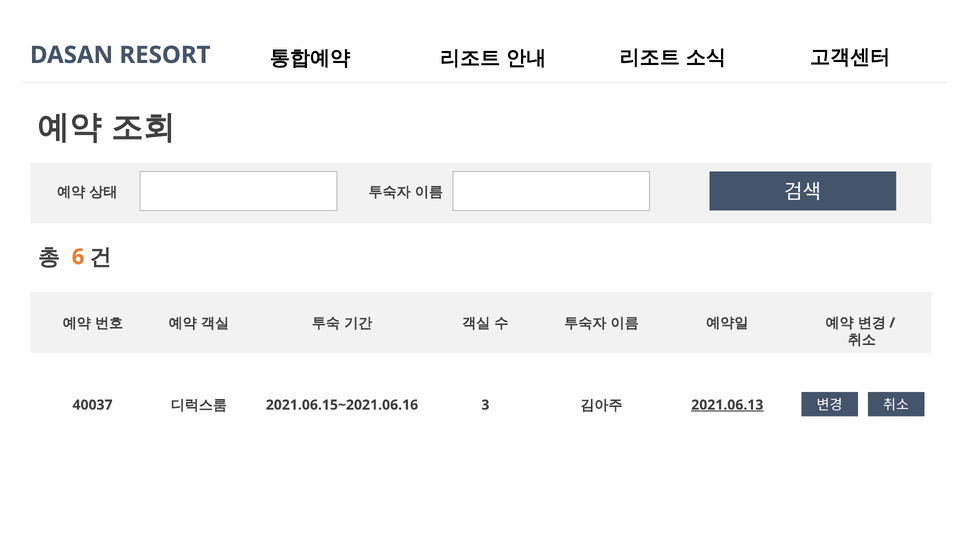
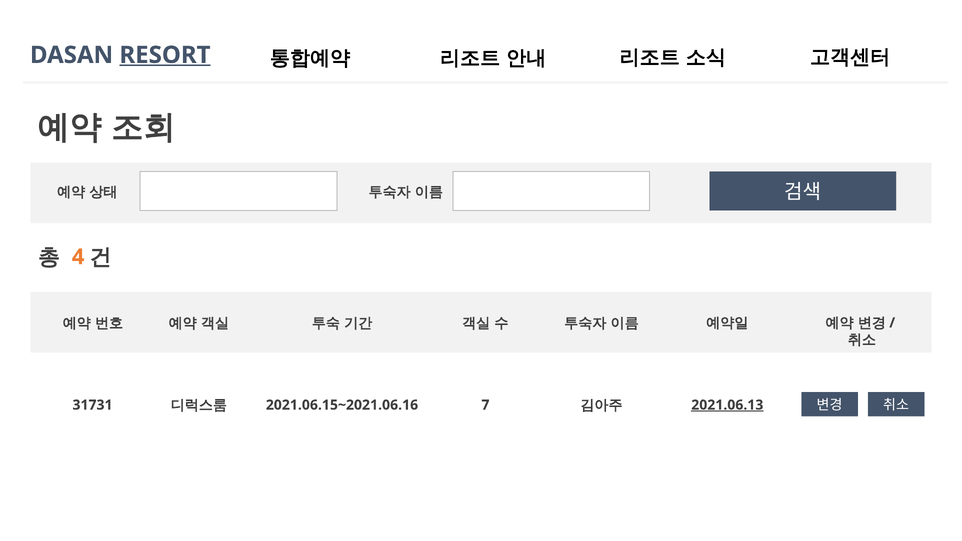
RESORT underline: none -> present
6: 6 -> 4
40037: 40037 -> 31731
3: 3 -> 7
